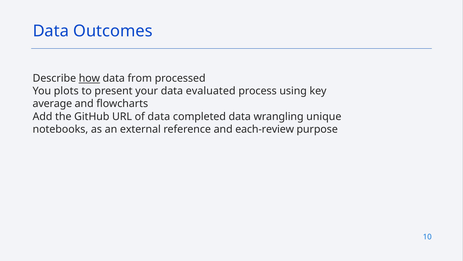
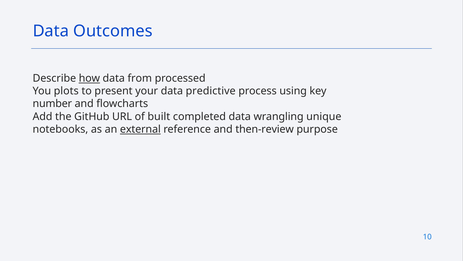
evaluated: evaluated -> predictive
average: average -> number
of data: data -> built
external underline: none -> present
each-review: each-review -> then-review
